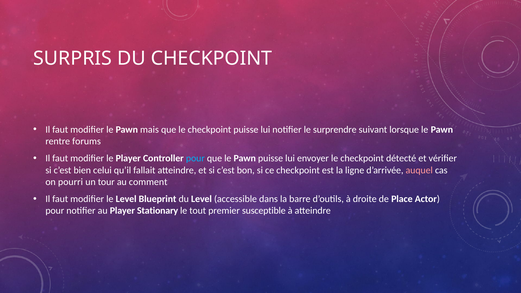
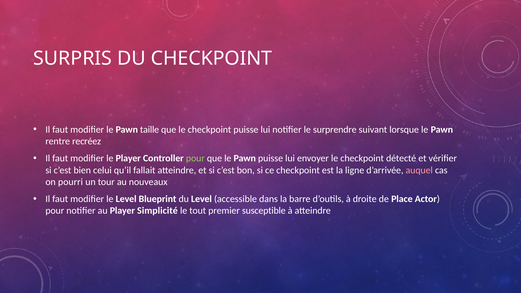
mais: mais -> taille
forums: forums -> recréez
pour at (195, 158) colour: light blue -> light green
comment: comment -> nouveaux
Stationary: Stationary -> Simplicité
